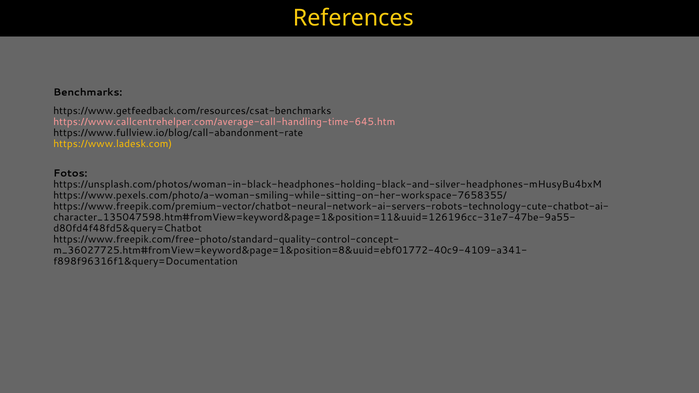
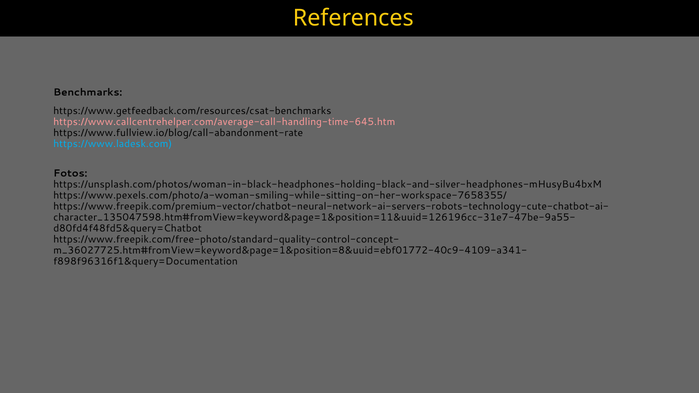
https://www.ladesk.com colour: yellow -> light blue
